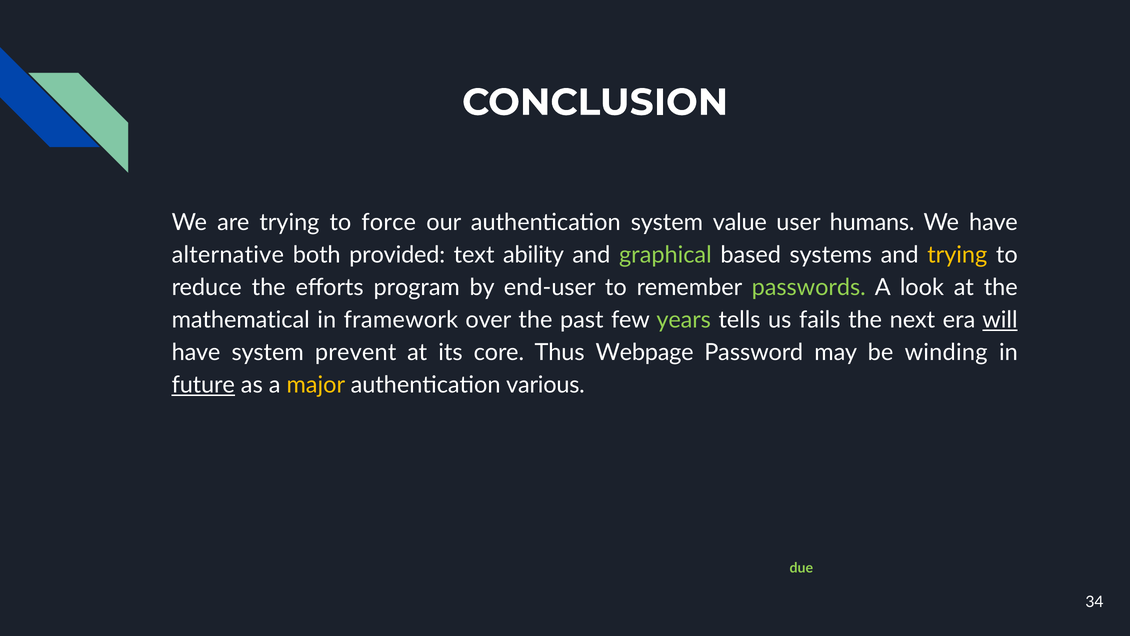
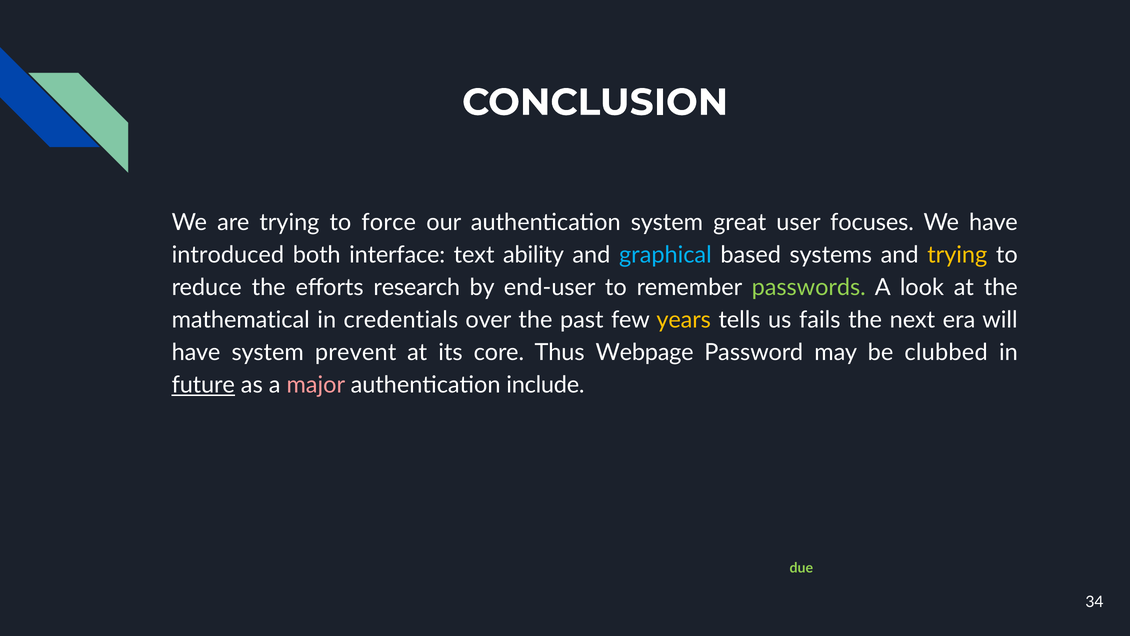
value: value -> great
humans: humans -> focuses
alternative: alternative -> introduced
provided: provided -> interface
graphical colour: light green -> light blue
program: program -> research
framework: framework -> credentials
years colour: light green -> yellow
will at (1000, 320) underline: present -> none
winding: winding -> clubbed
major colour: yellow -> pink
various: various -> include
